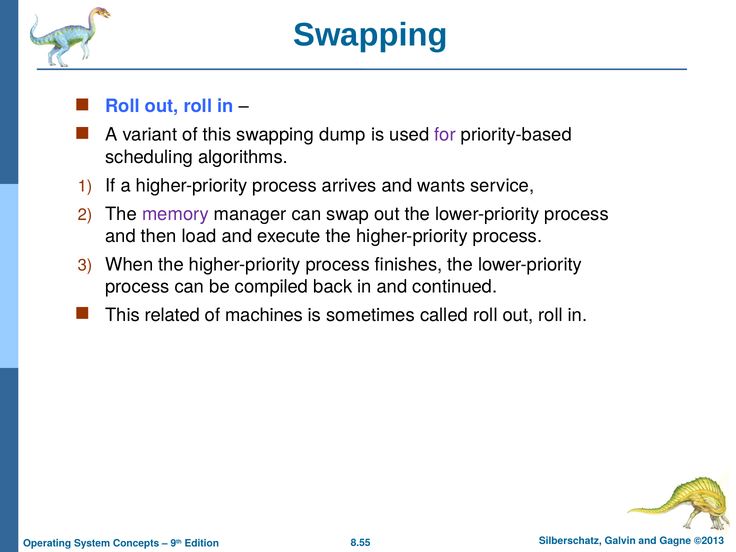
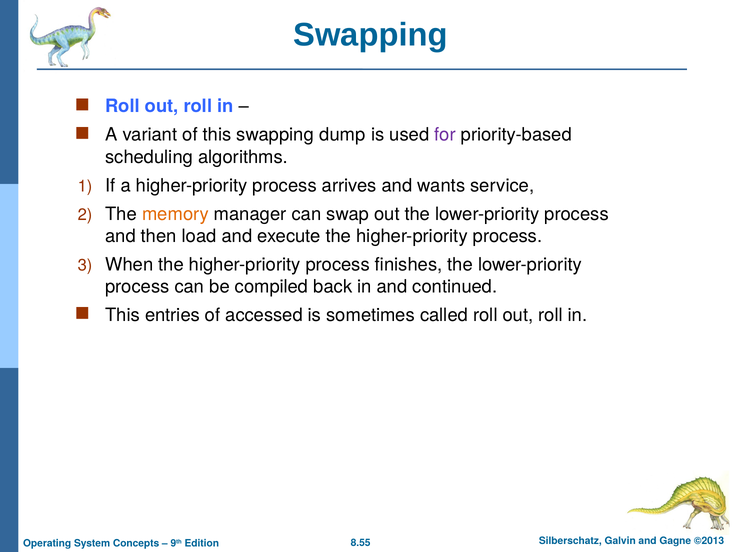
memory colour: purple -> orange
related: related -> entries
machines: machines -> accessed
